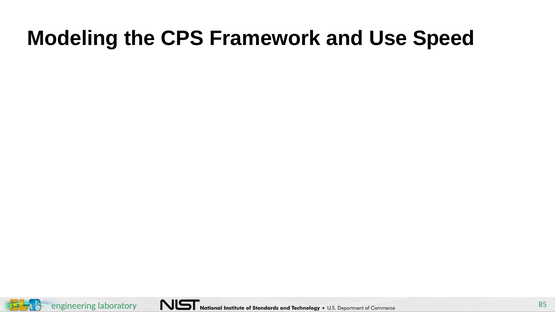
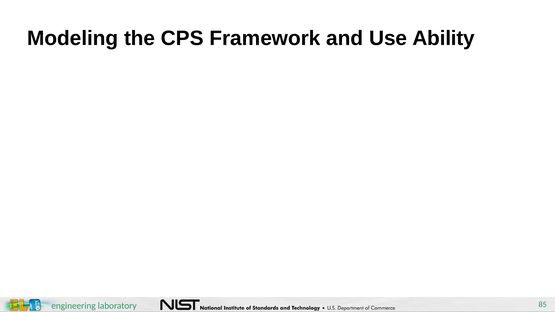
Speed: Speed -> Ability
